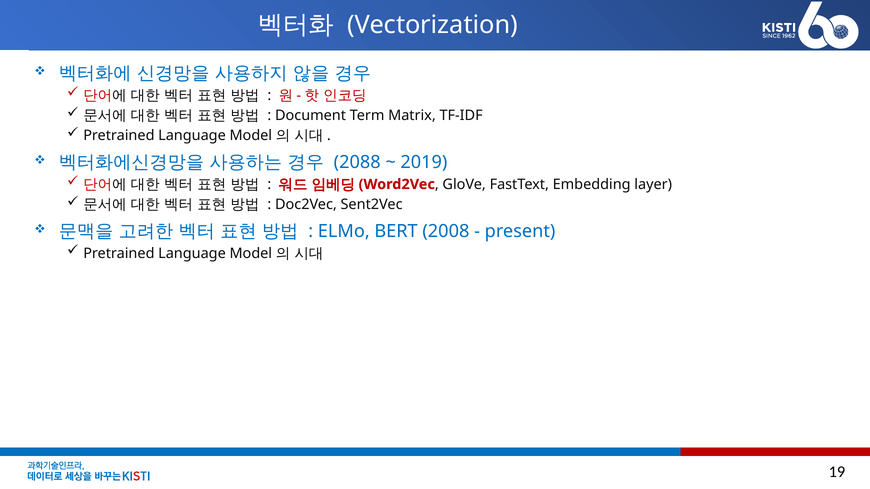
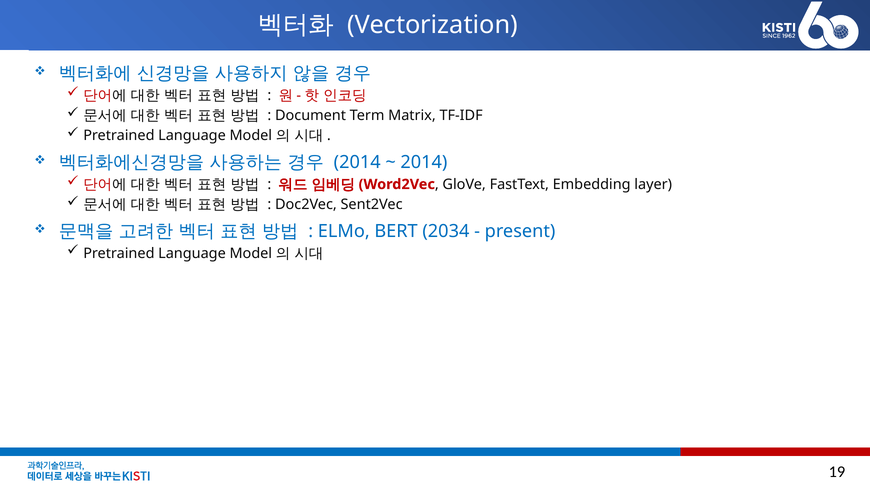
2088 at (357, 162): 2088 -> 2014
2019 at (424, 162): 2019 -> 2014
2008: 2008 -> 2034
